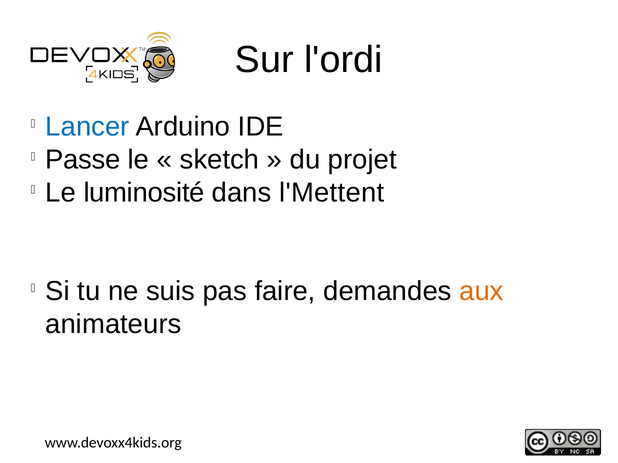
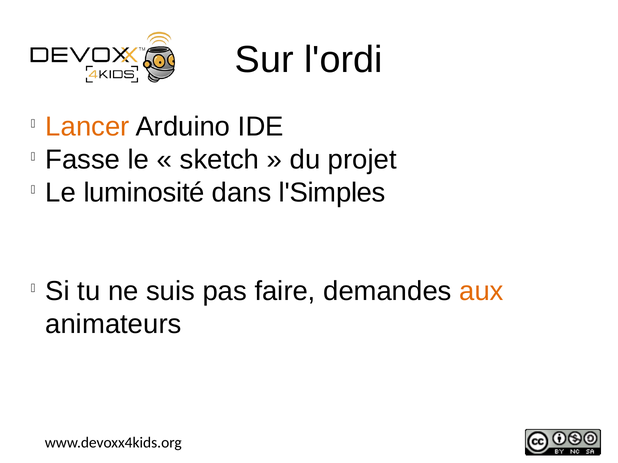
Lancer colour: blue -> orange
Passe: Passe -> Fasse
l'Mettent: l'Mettent -> l'Simples
